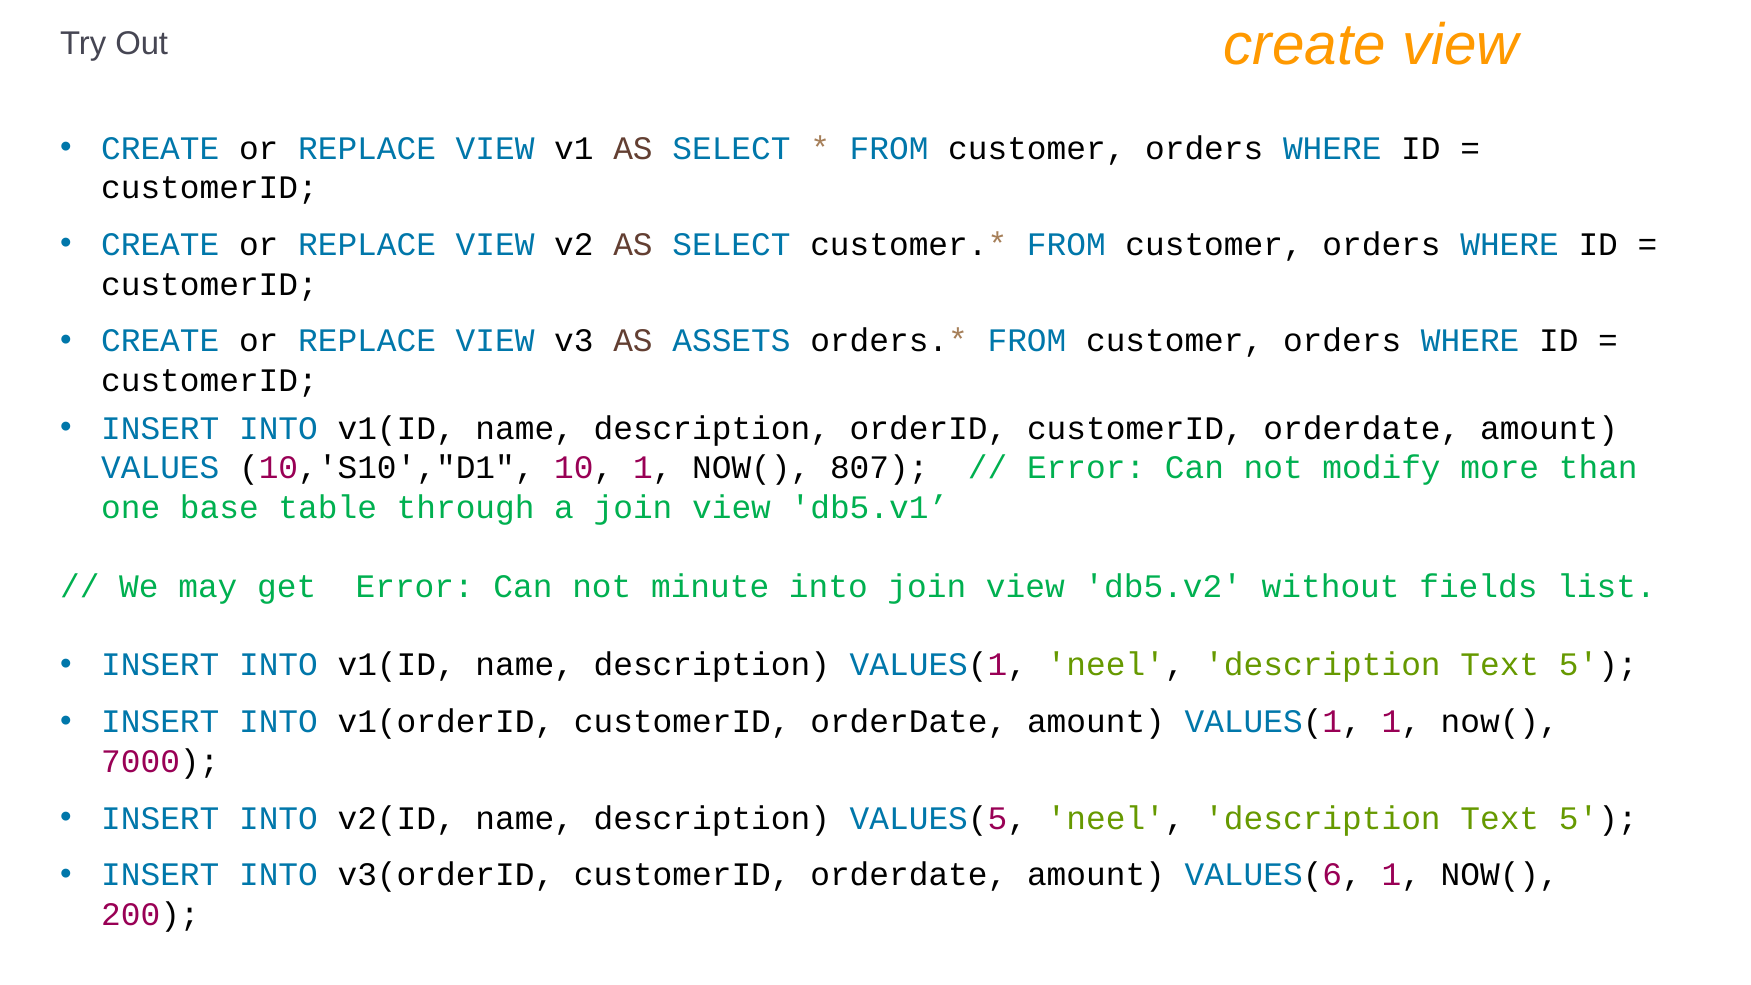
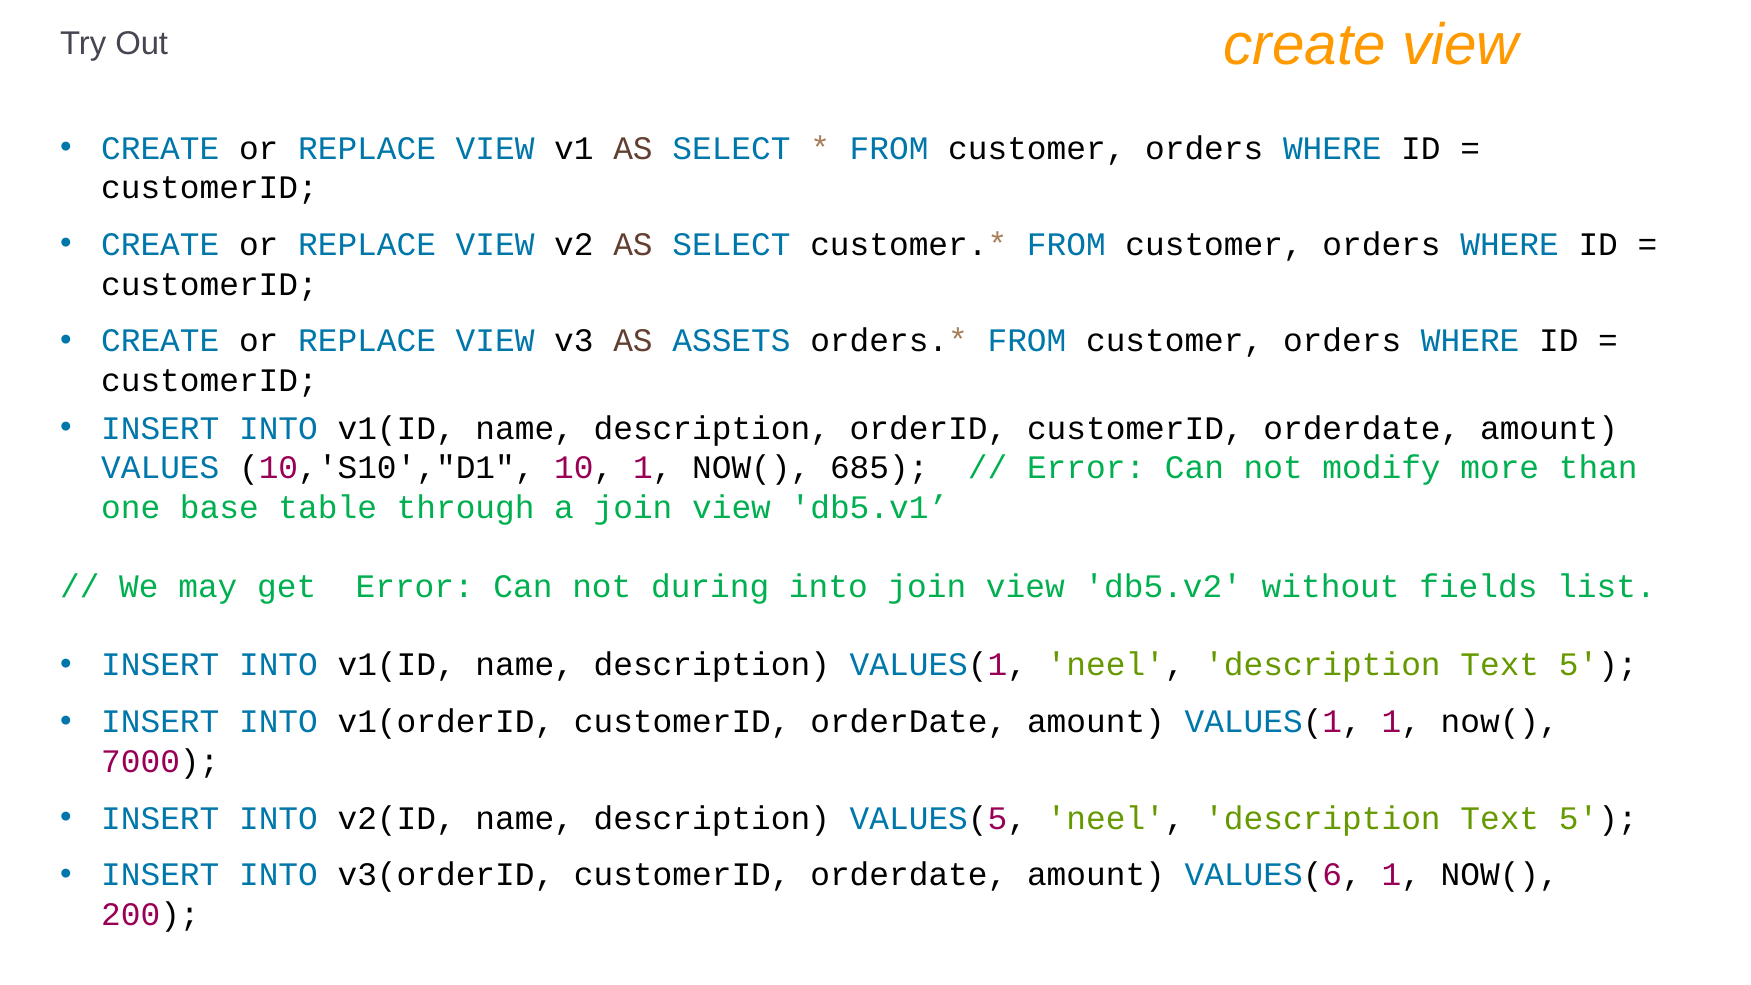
807: 807 -> 685
minute: minute -> during
